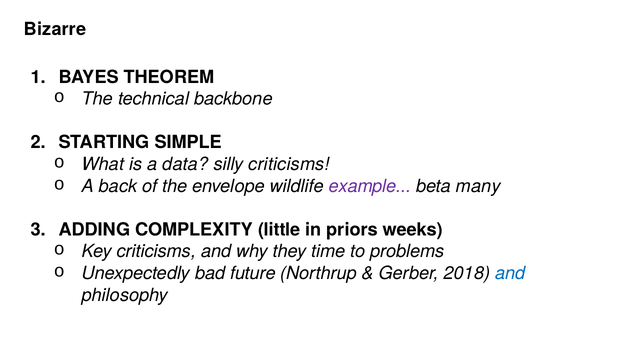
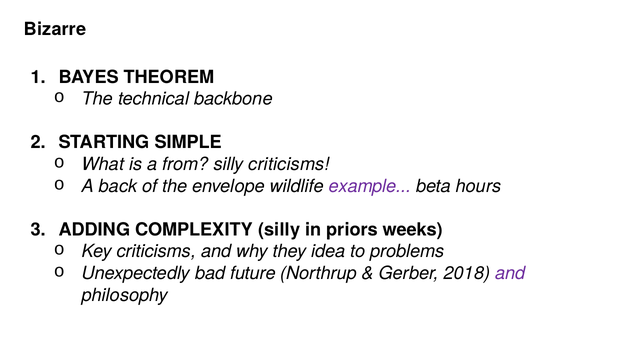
data: data -> from
many: many -> hours
COMPLEXITY little: little -> silly
time: time -> idea
and at (510, 273) colour: blue -> purple
